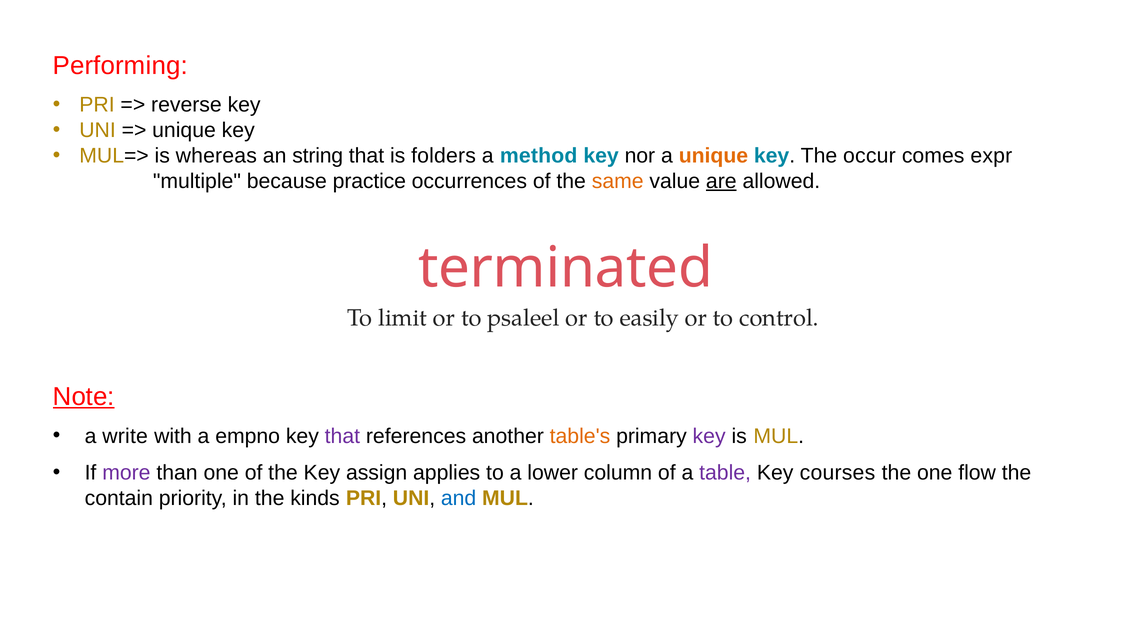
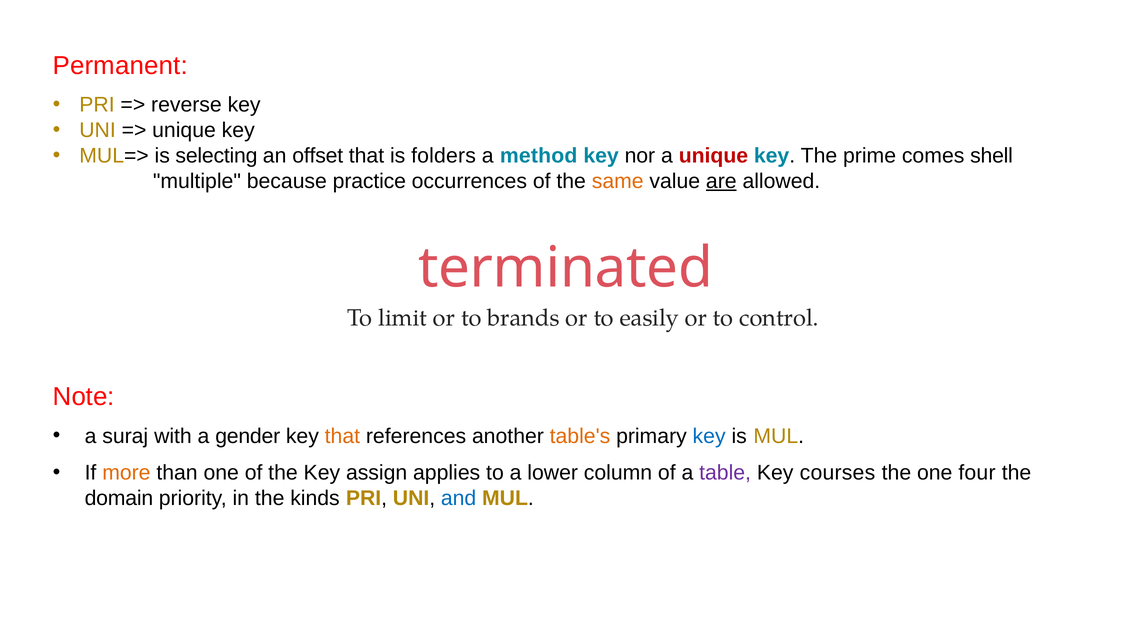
Performing: Performing -> Permanent
whereas: whereas -> selecting
string: string -> offset
unique at (713, 156) colour: orange -> red
occur: occur -> prime
expr: expr -> shell
psaleel: psaleel -> brands
Note underline: present -> none
write: write -> suraj
empno: empno -> gender
that at (342, 436) colour: purple -> orange
key at (709, 436) colour: purple -> blue
more colour: purple -> orange
flow: flow -> four
contain: contain -> domain
